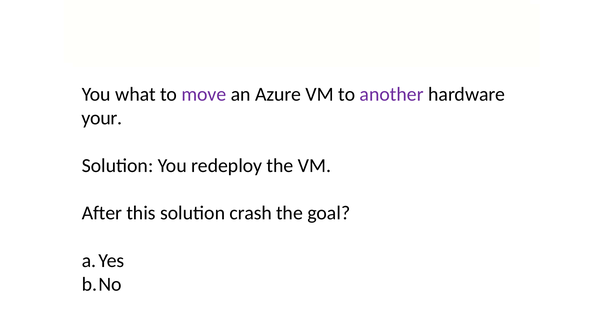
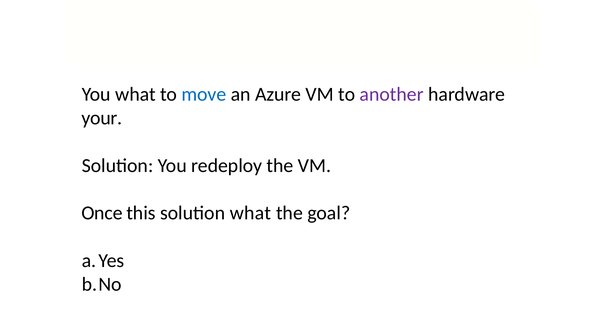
move colour: purple -> blue
After: After -> Once
solution crash: crash -> what
